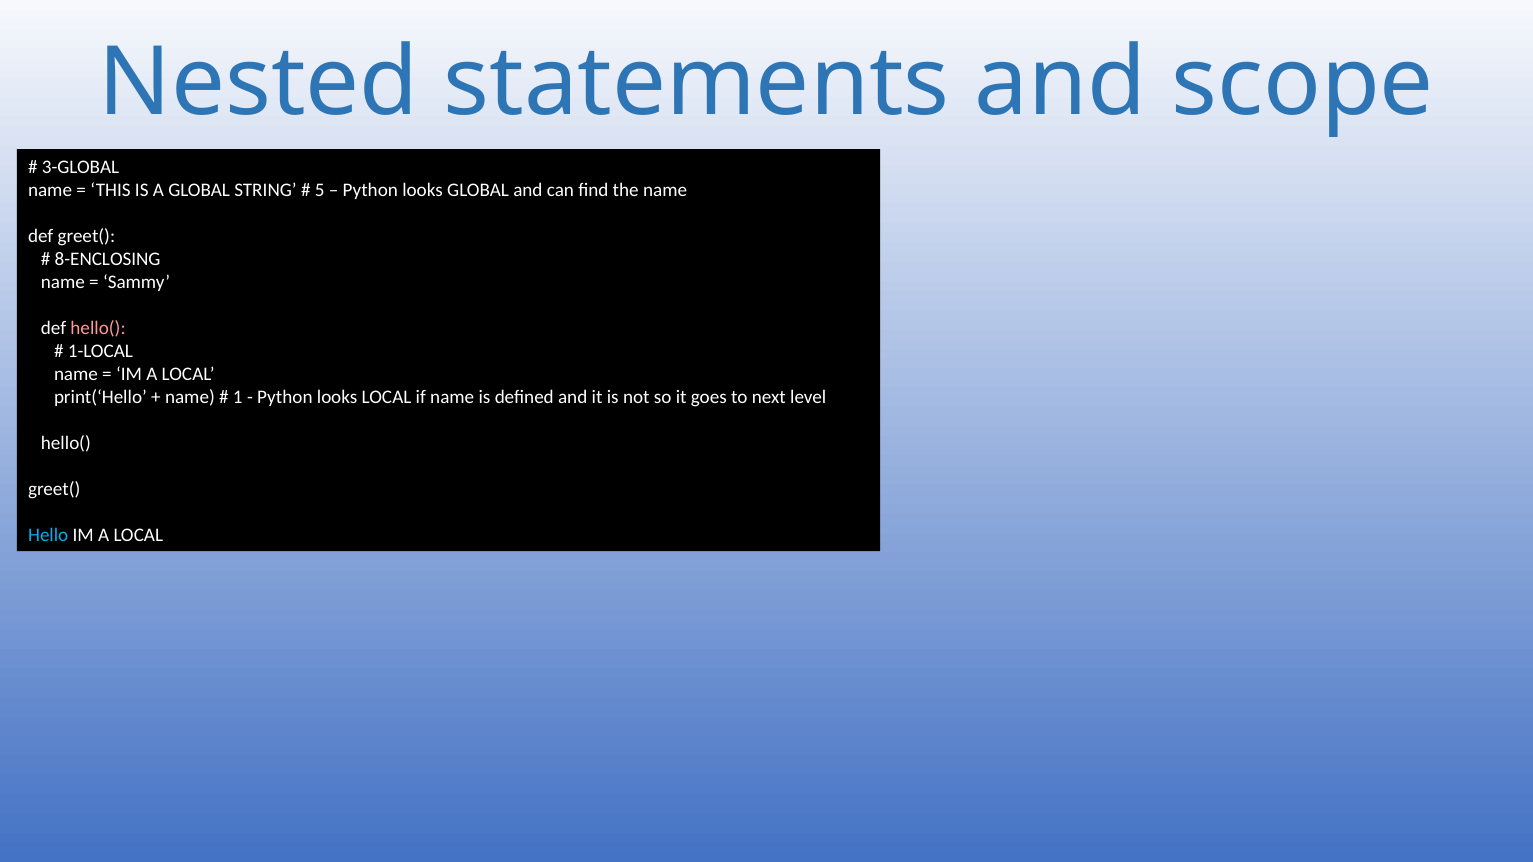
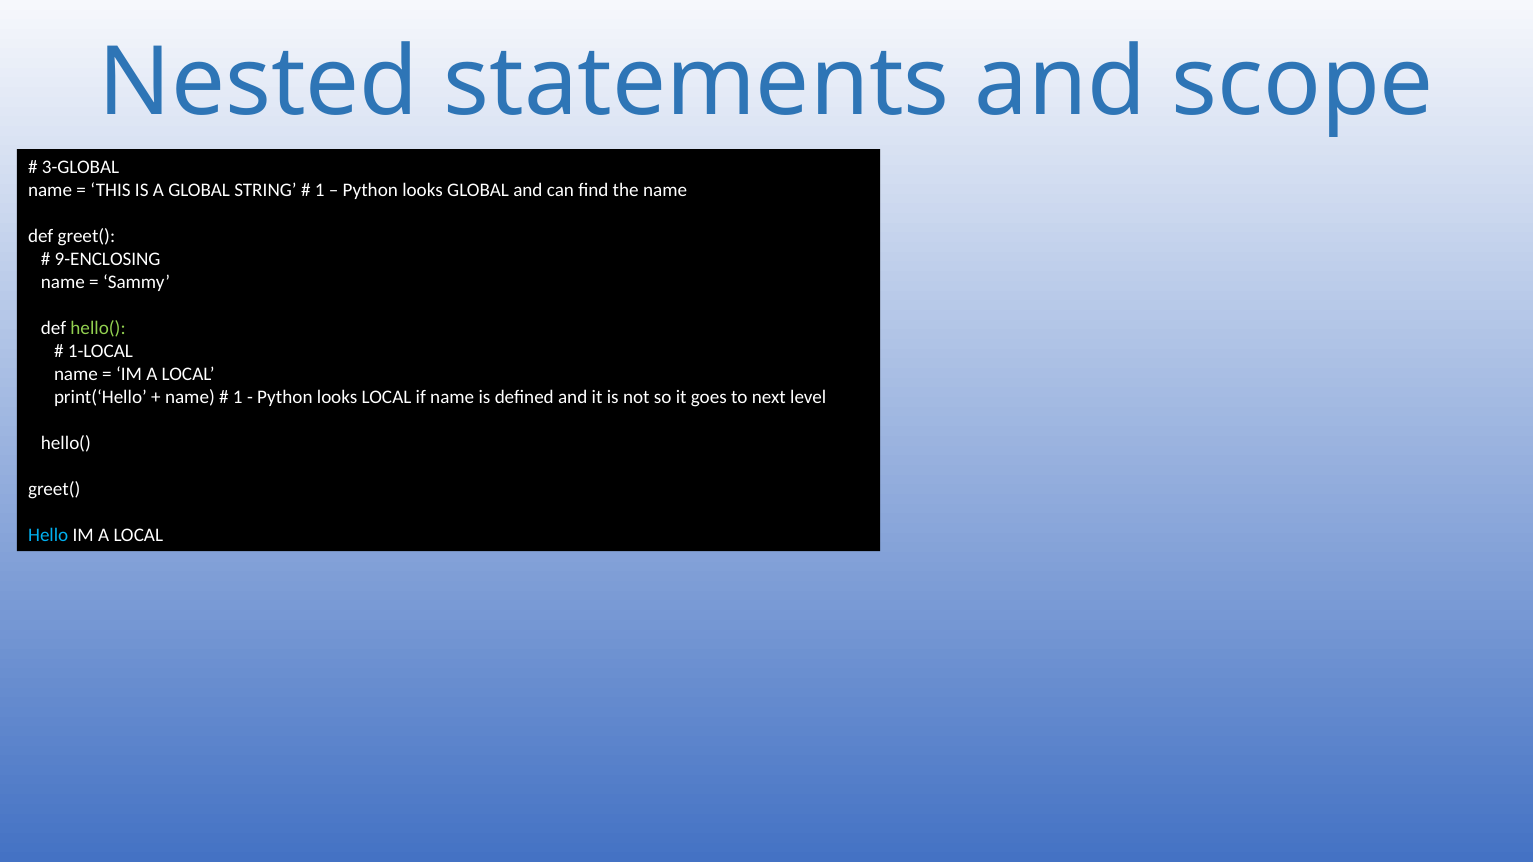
5 at (320, 191): 5 -> 1
8-ENCLOSING: 8-ENCLOSING -> 9-ENCLOSING
hello( at (98, 329) colour: pink -> light green
